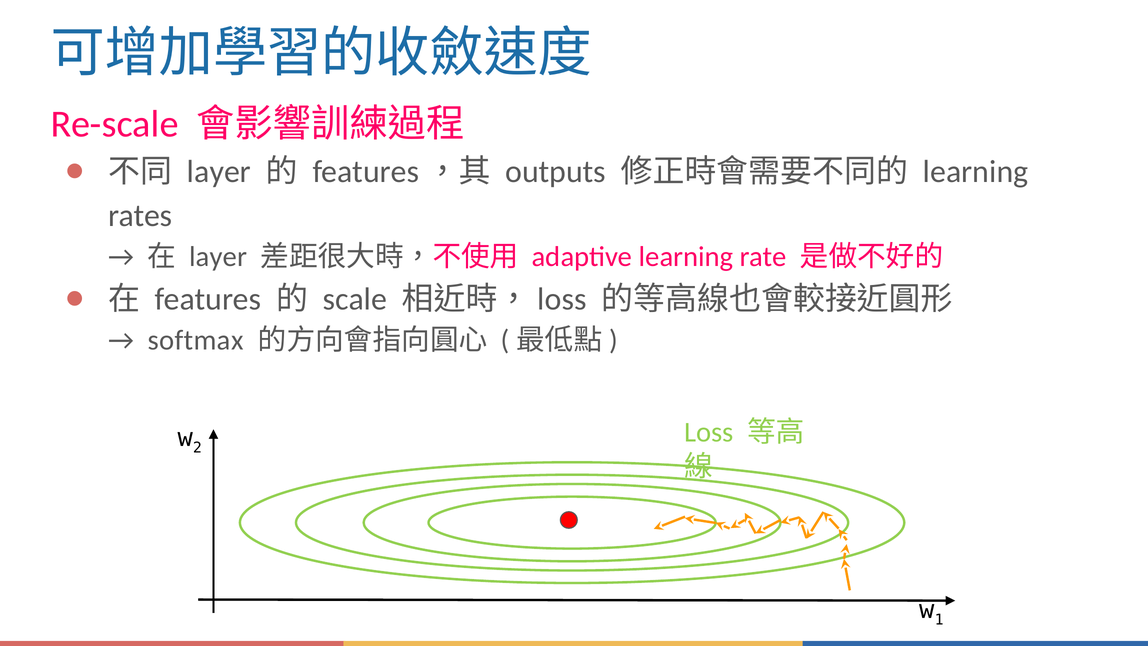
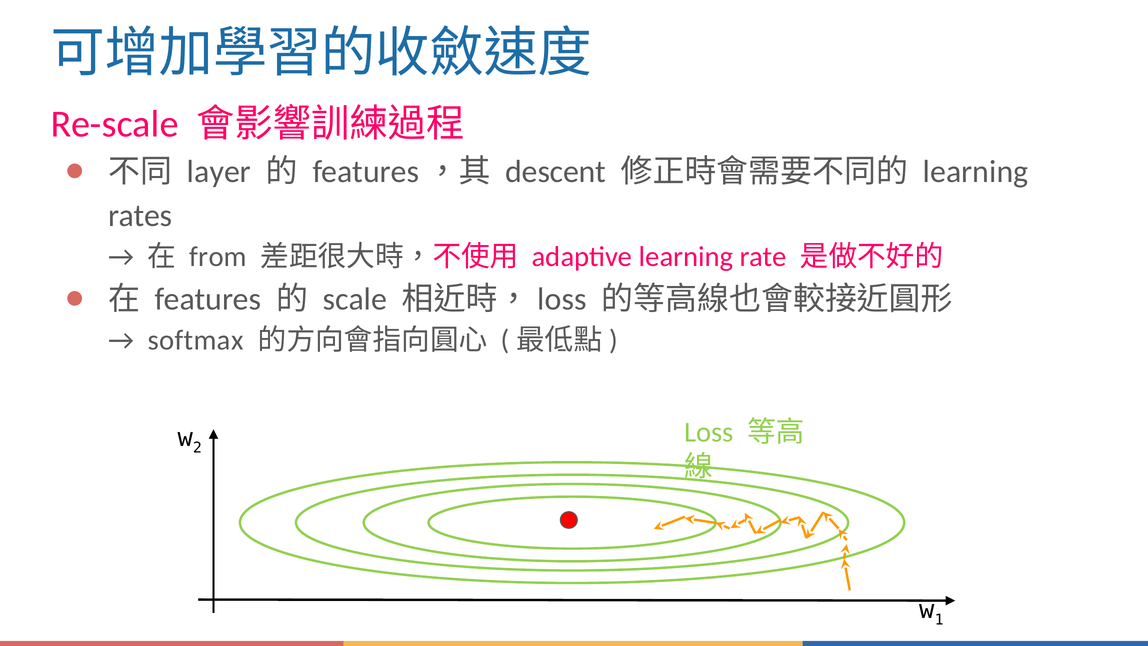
outputs: outputs -> descent
layer at (218, 257): layer -> from
